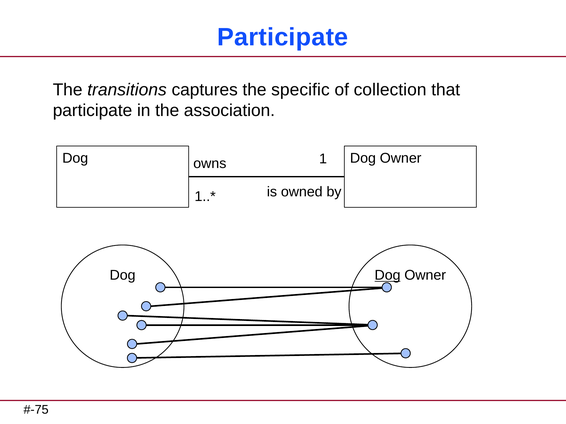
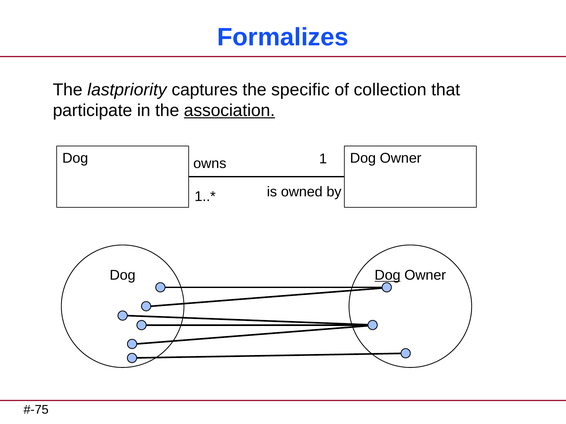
Participate at (283, 37): Participate -> Formalizes
transitions: transitions -> lastpriority
association underline: none -> present
